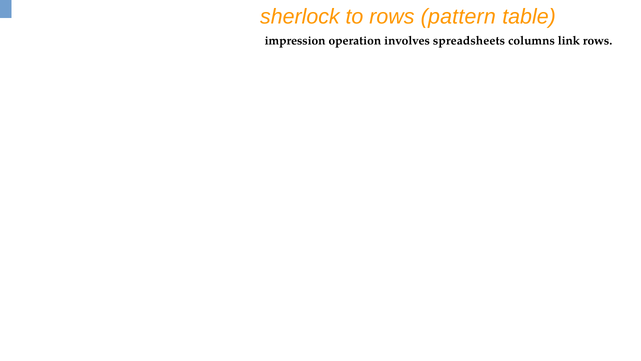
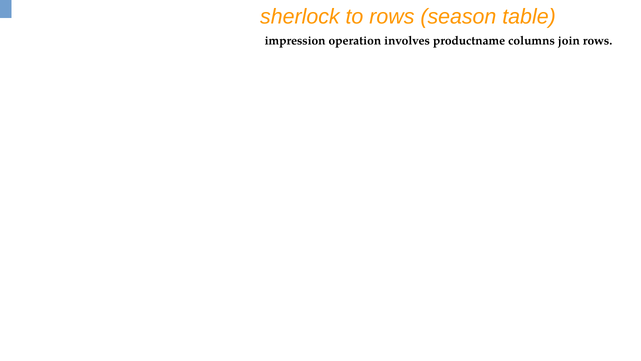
pattern: pattern -> season
spreadsheets: spreadsheets -> productname
link: link -> join
